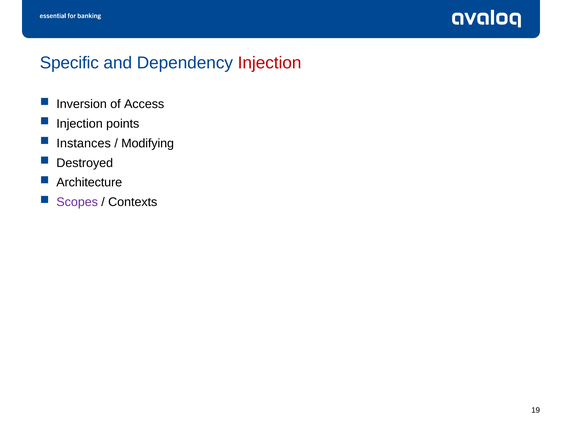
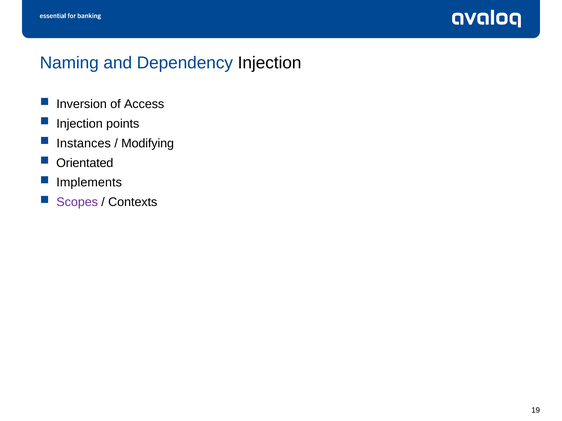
Specific: Specific -> Naming
Injection at (270, 63) colour: red -> black
Destroyed: Destroyed -> Orientated
Architecture: Architecture -> Implements
